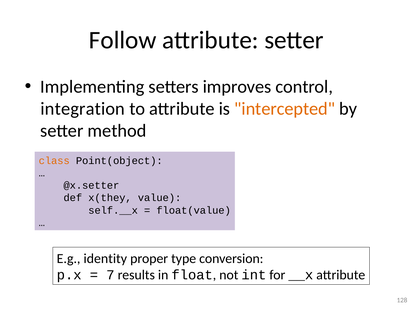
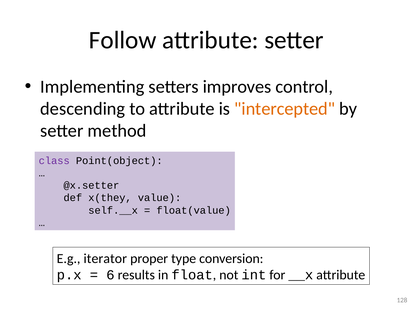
integration: integration -> descending
class colour: orange -> purple
identity: identity -> iterator
7: 7 -> 6
